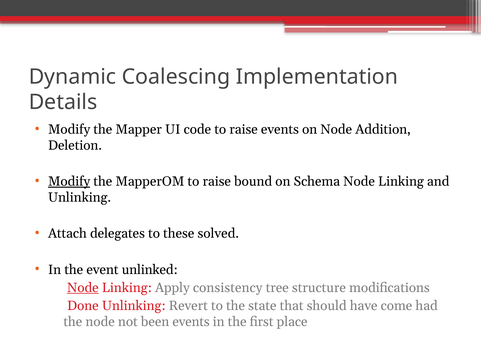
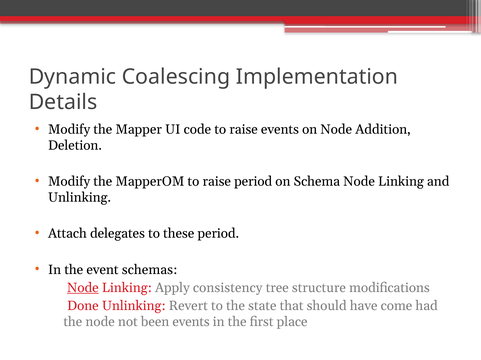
Modify at (69, 182) underline: present -> none
raise bound: bound -> period
these solved: solved -> period
unlinked: unlinked -> schemas
